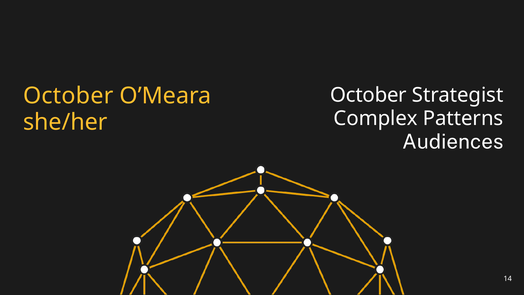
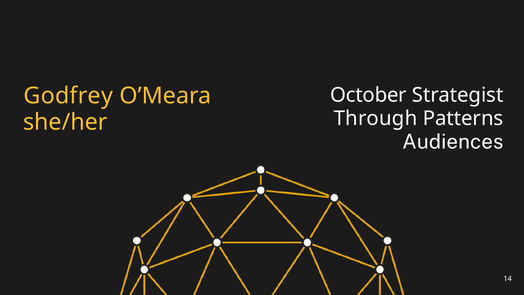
October at (68, 96): October -> Godfrey
Complex: Complex -> Through
